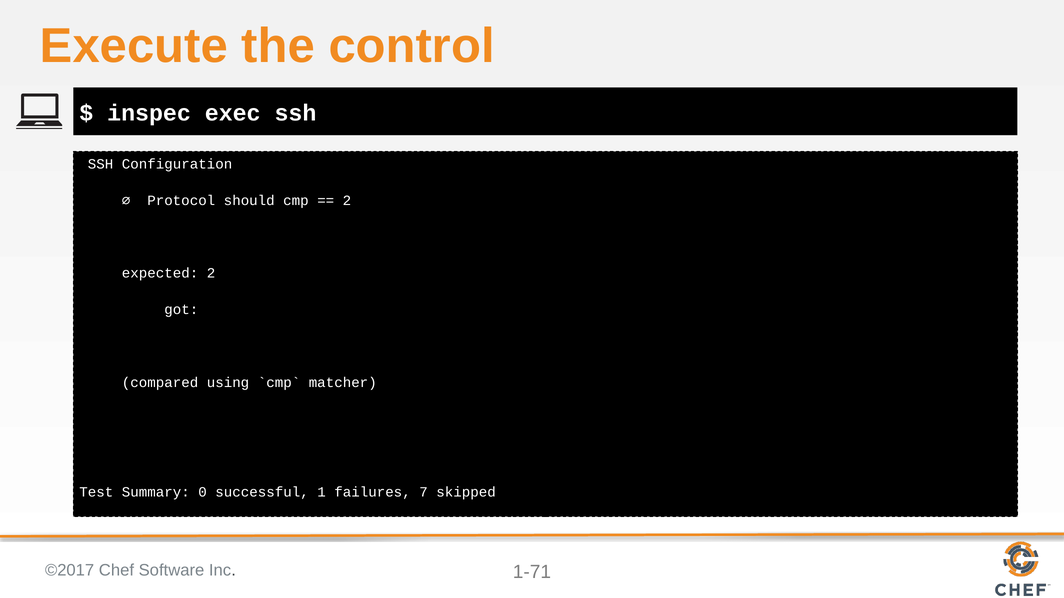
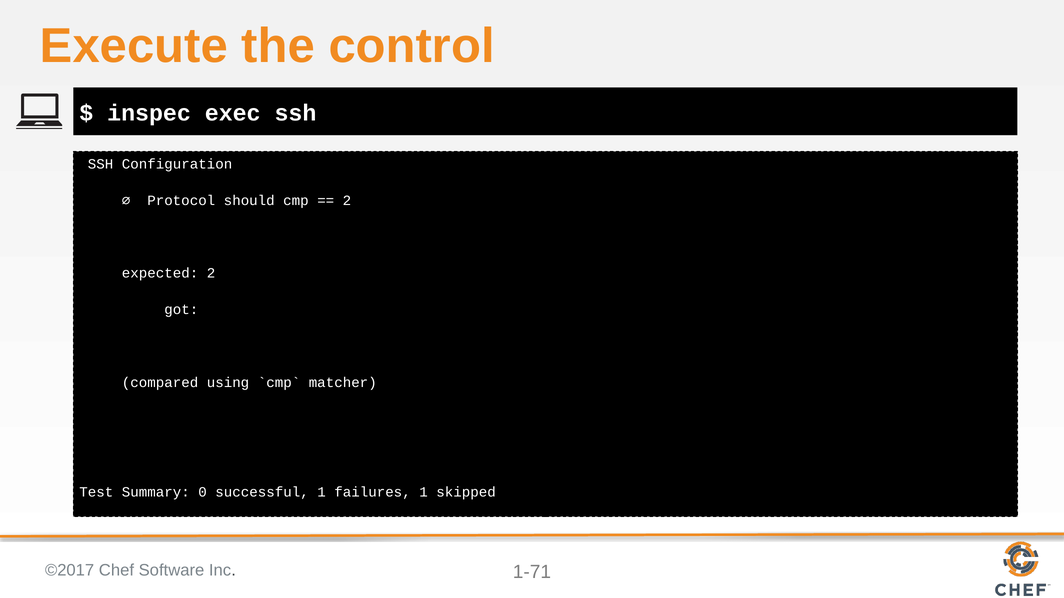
failures 7: 7 -> 1
